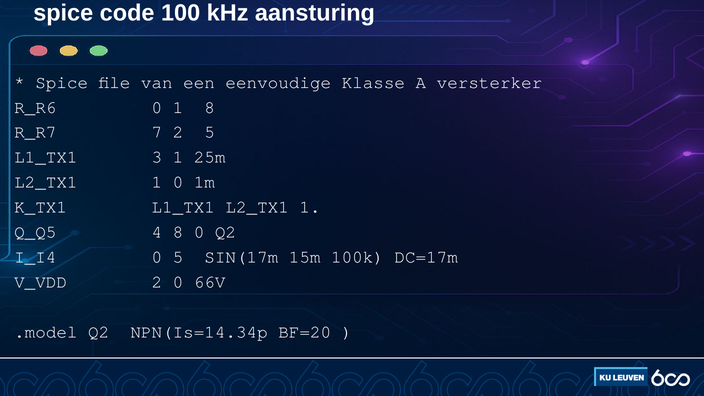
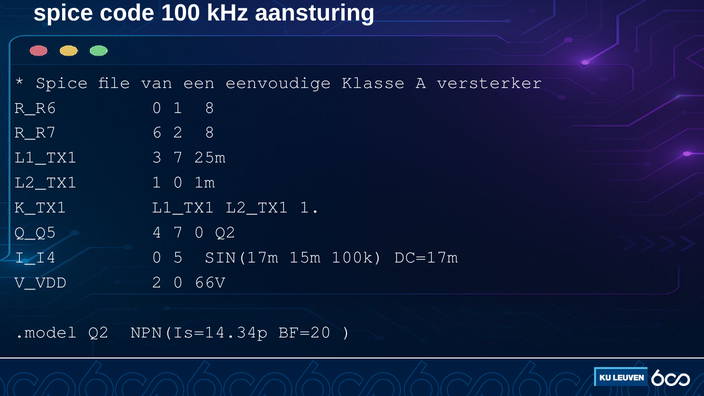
7: 7 -> 6
2 5: 5 -> 8
3 1: 1 -> 7
4 8: 8 -> 7
